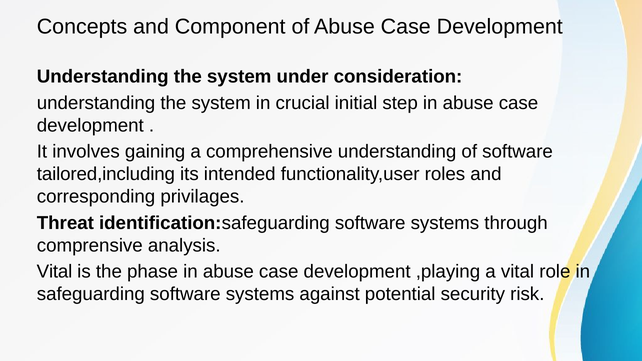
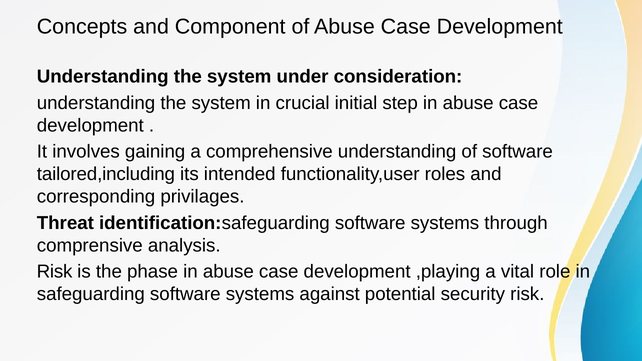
Vital at (55, 272): Vital -> Risk
